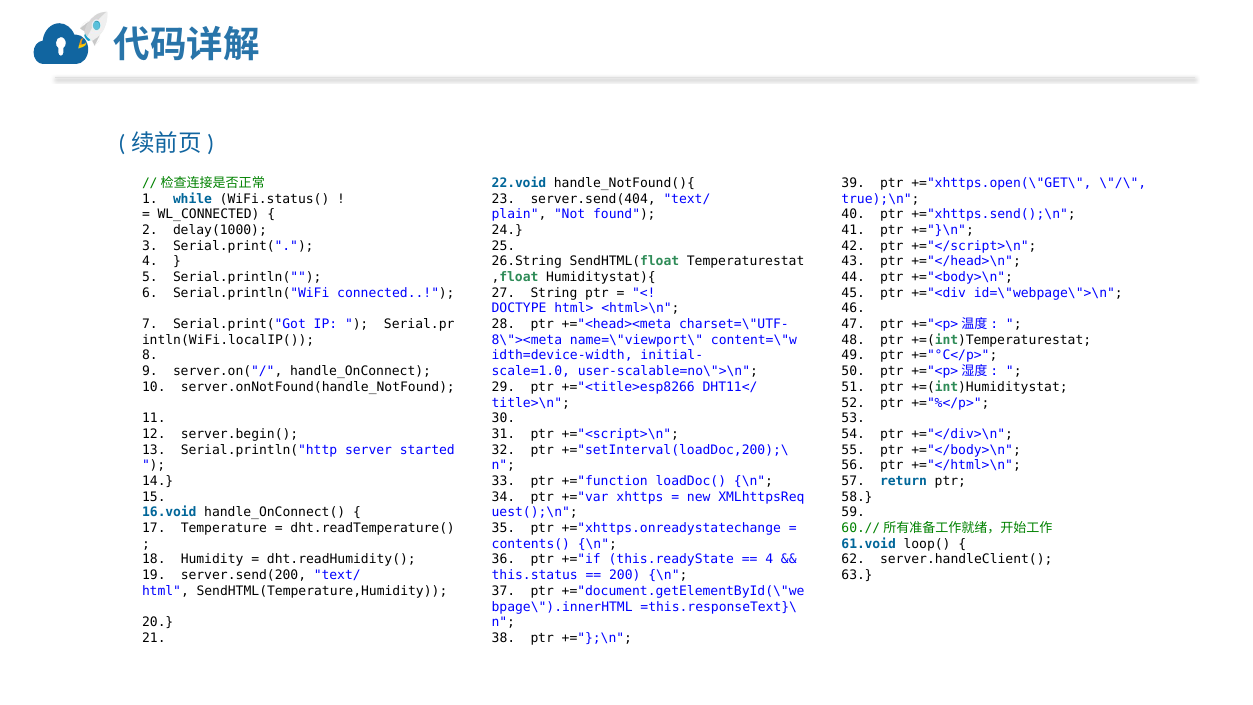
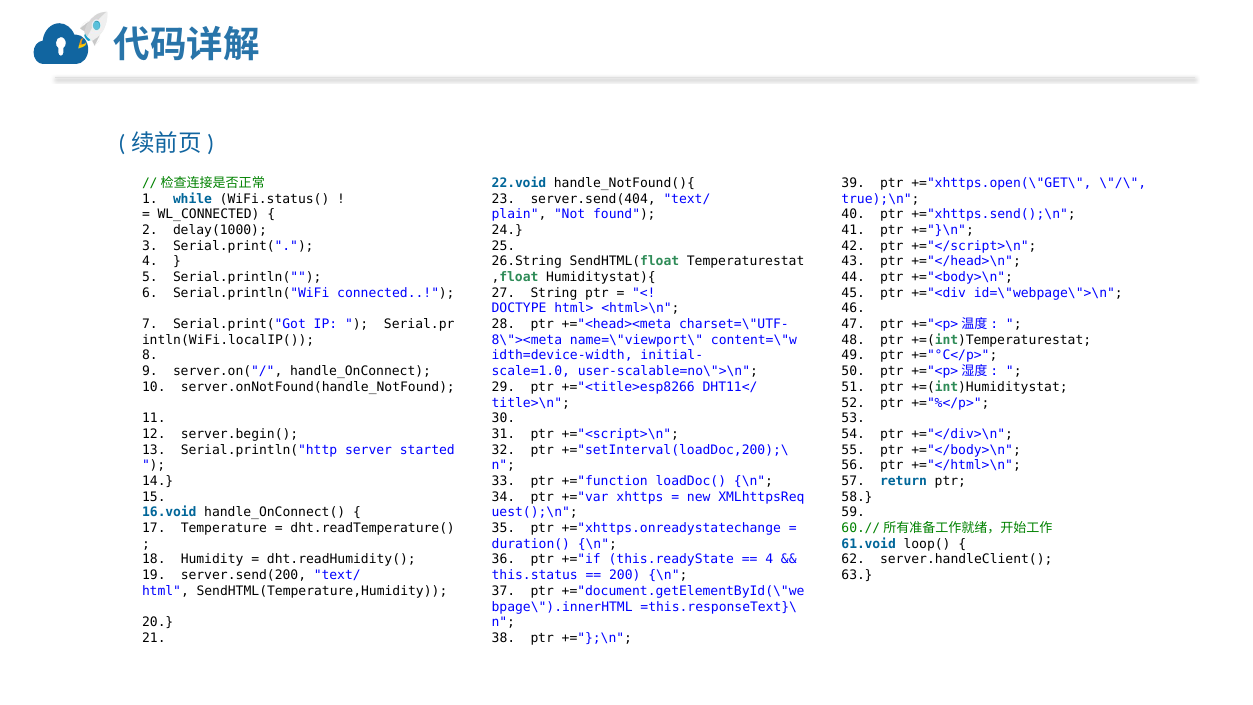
contents(: contents( -> duration(
